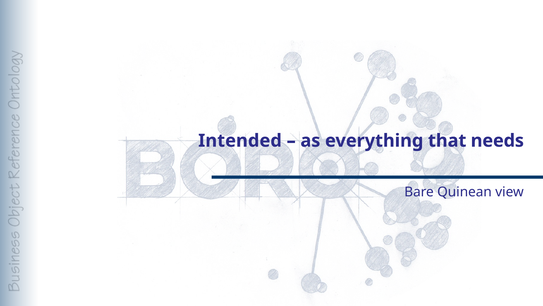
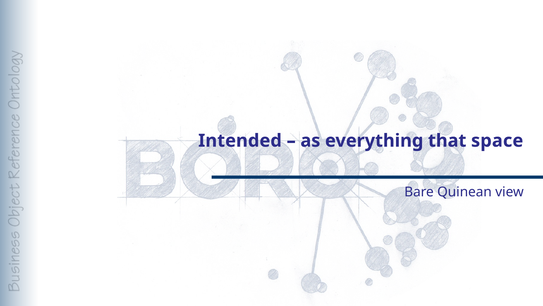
needs: needs -> space
